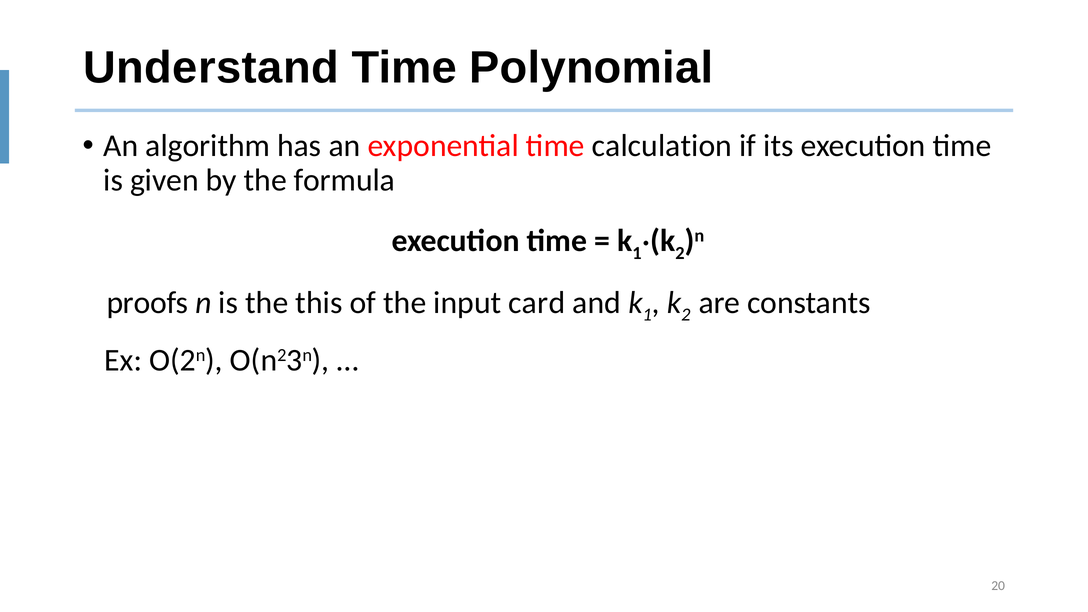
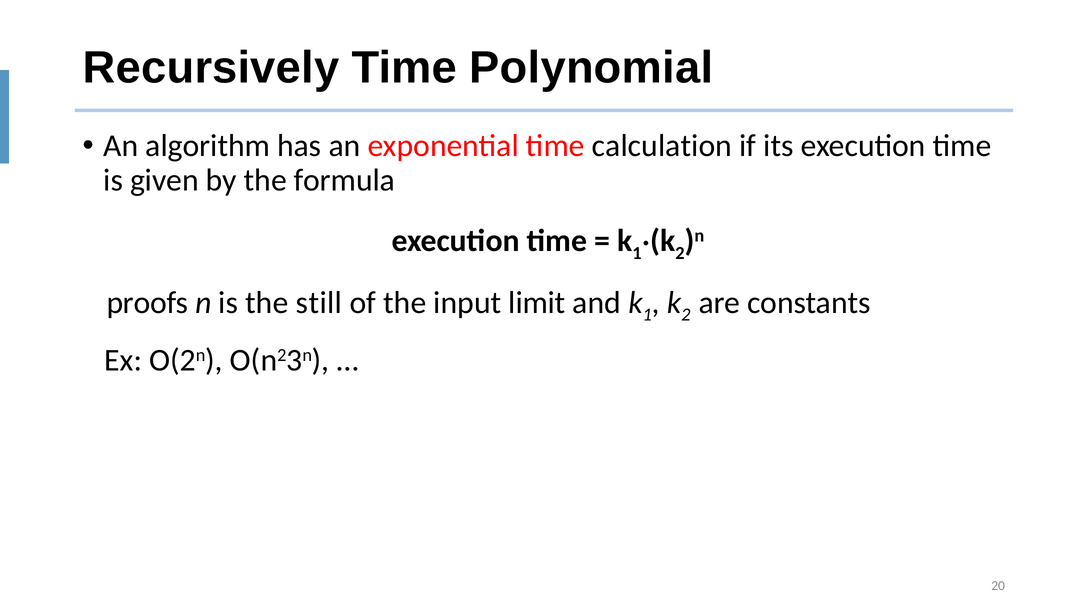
Understand: Understand -> Recursively
this: this -> still
card: card -> limit
